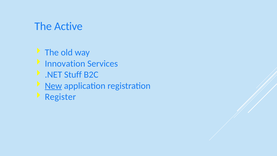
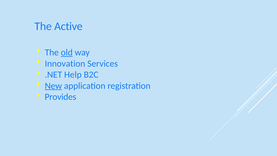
old underline: none -> present
Stuff: Stuff -> Help
Register: Register -> Provides
